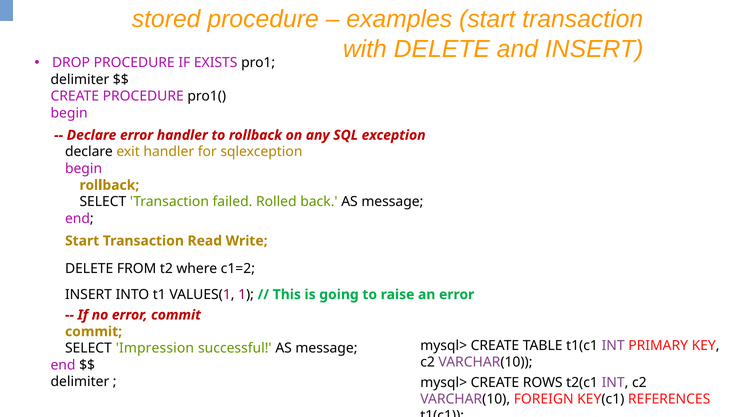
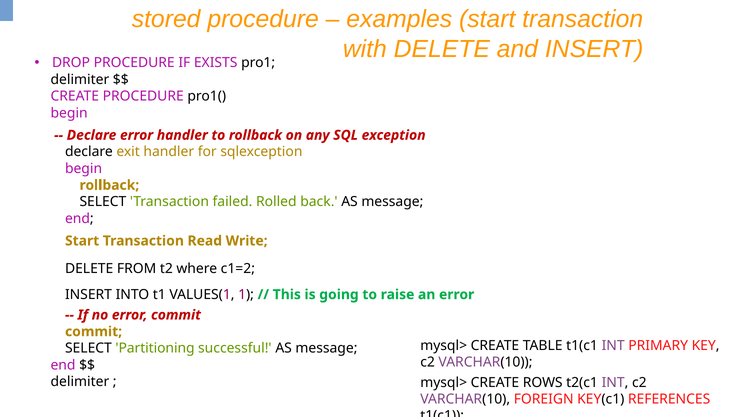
Impression: Impression -> Partitioning
